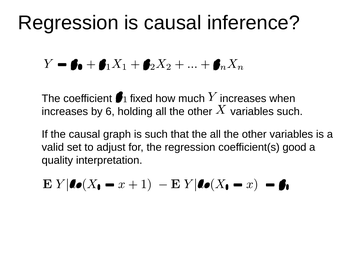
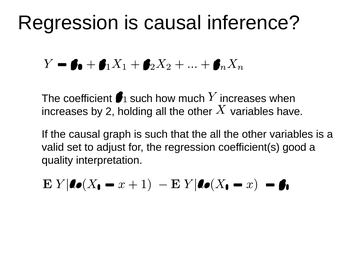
coefficient fixed: fixed -> such
6: 6 -> 2
variables such: such -> have
